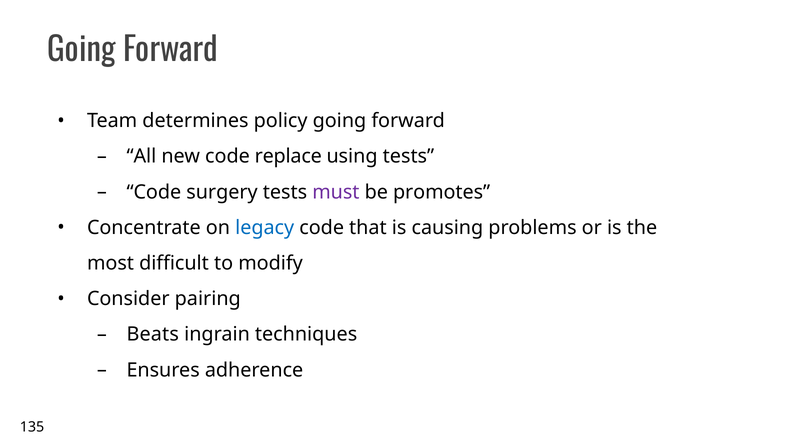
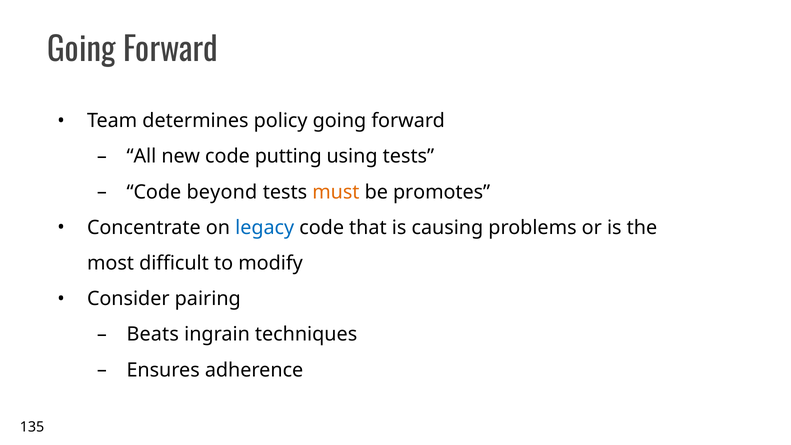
replace: replace -> putting
surgery: surgery -> beyond
must colour: purple -> orange
